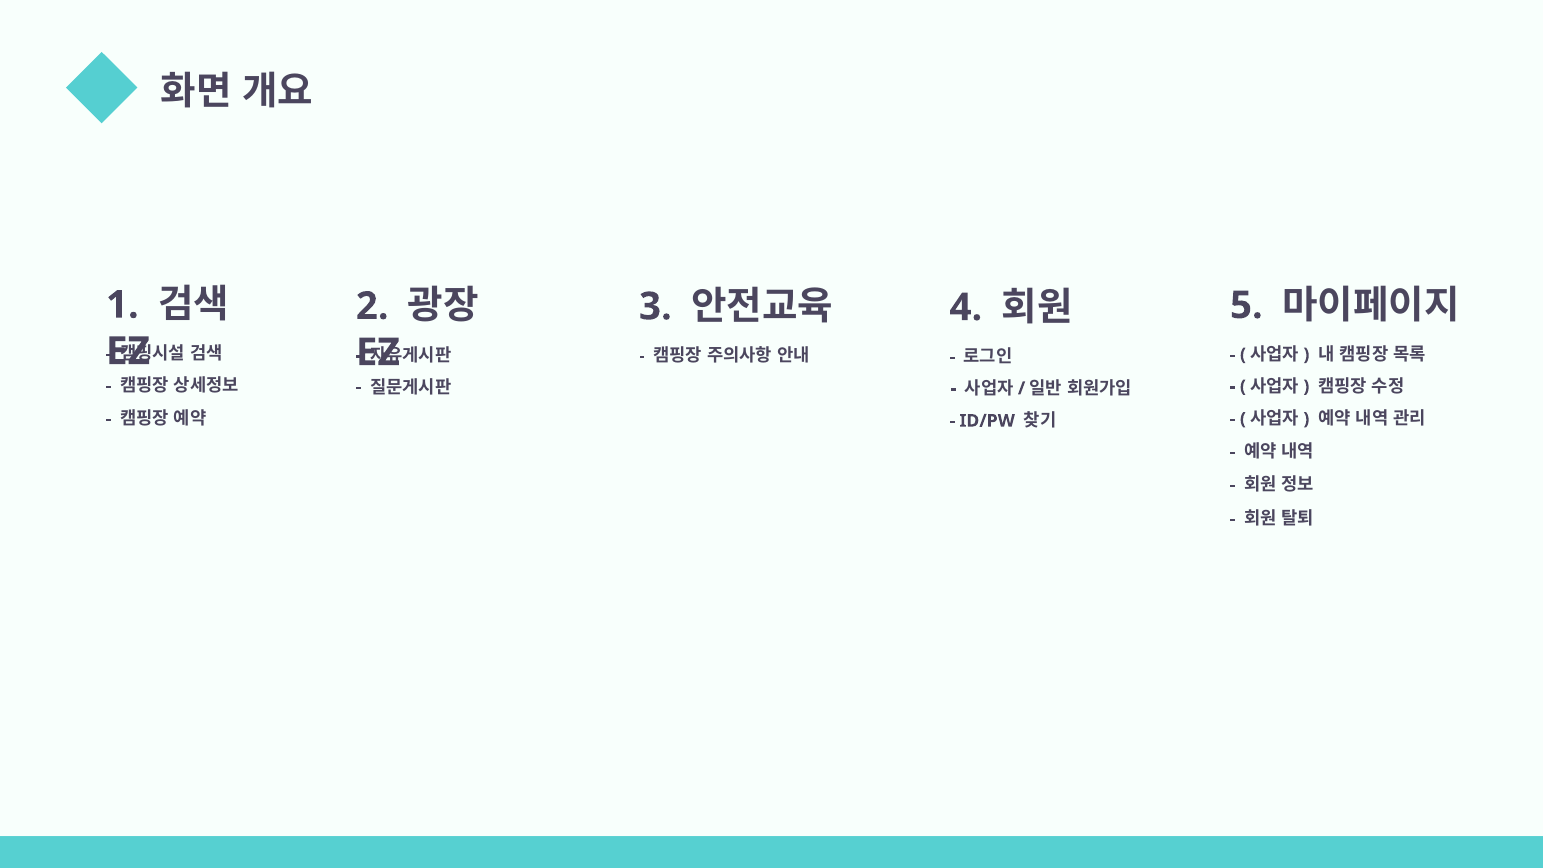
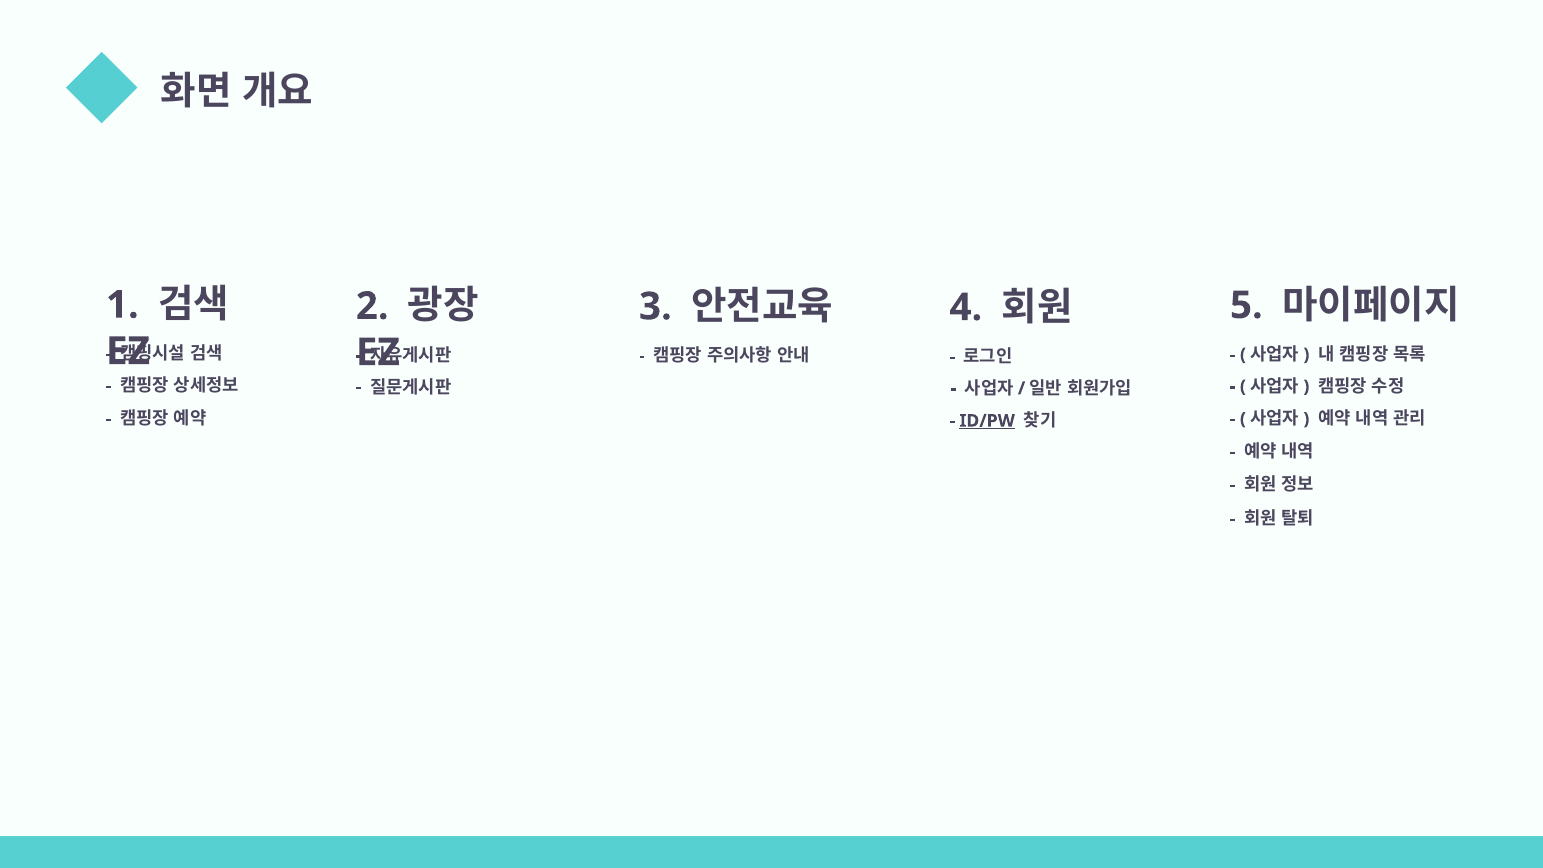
ID/PW underline: none -> present
